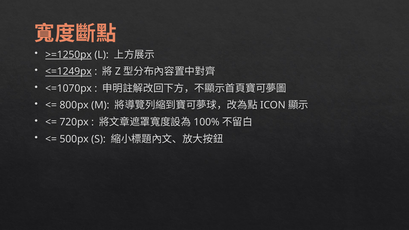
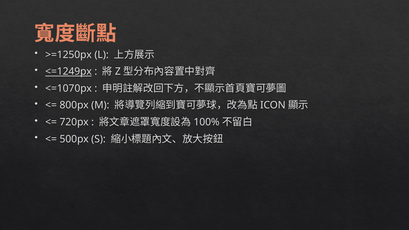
>=1250px underline: present -> none
